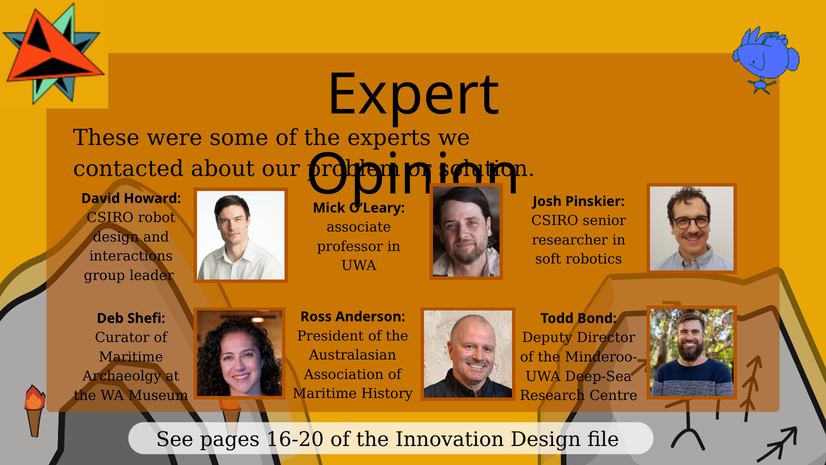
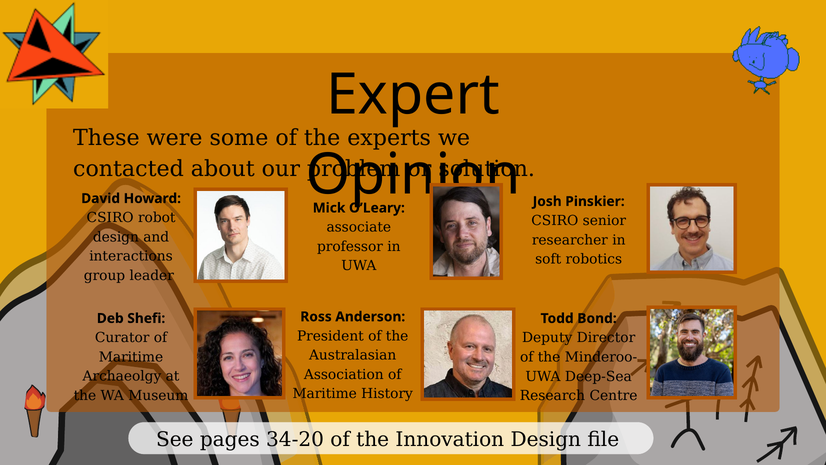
16-20: 16-20 -> 34-20
